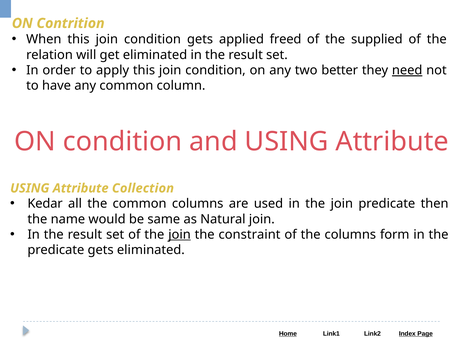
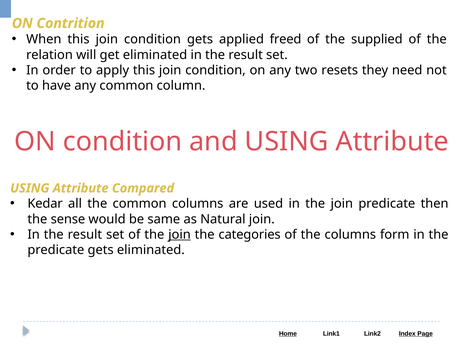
better: better -> resets
need underline: present -> none
Collection: Collection -> Compared
name: name -> sense
constraint: constraint -> categories
